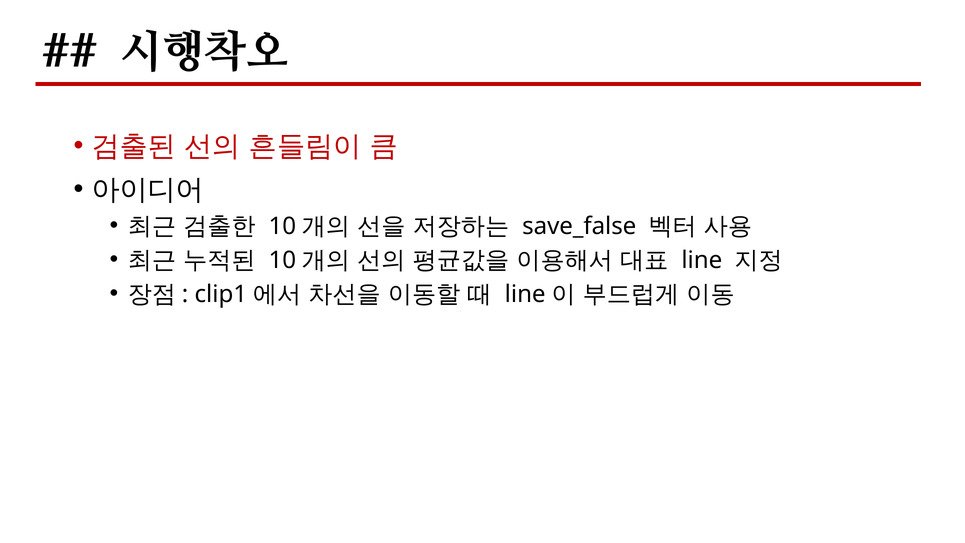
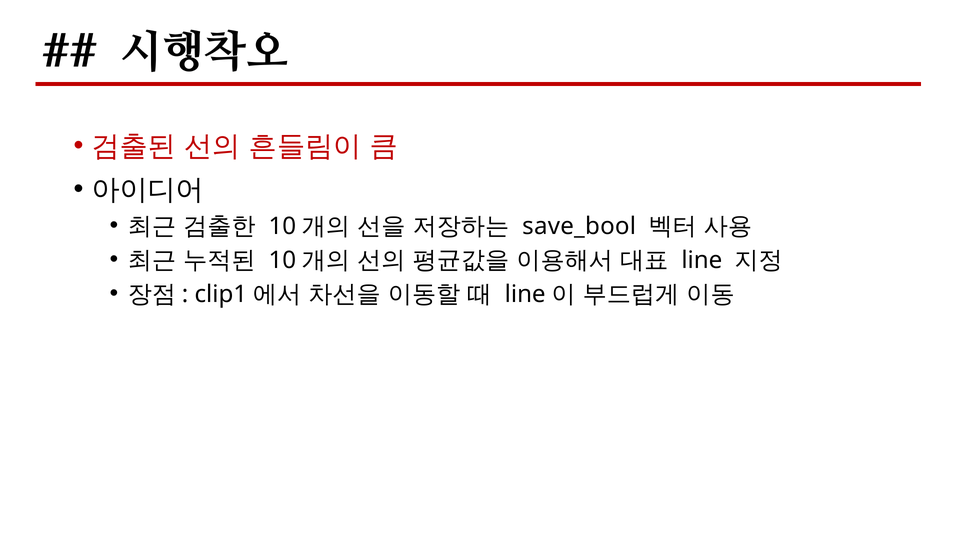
save_false: save_false -> save_bool
